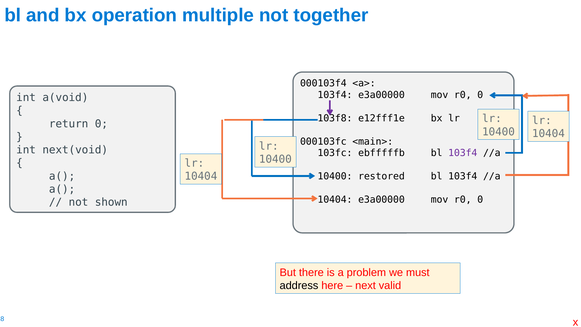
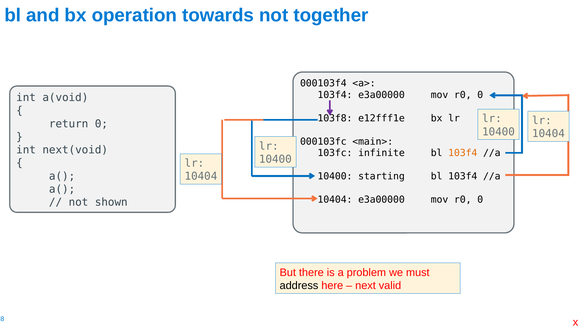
multiple: multiple -> towards
ebfffffb: ebfffffb -> infinite
103f4 at (463, 153) colour: purple -> orange
restored: restored -> starting
